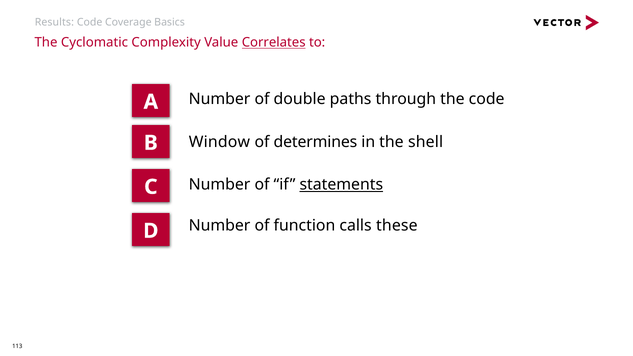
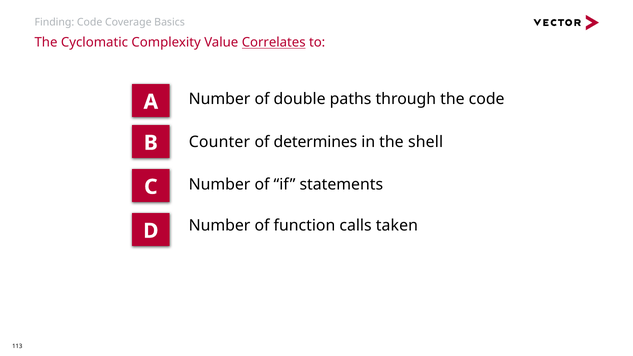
Results: Results -> Finding
Window: Window -> Counter
statements underline: present -> none
these: these -> taken
